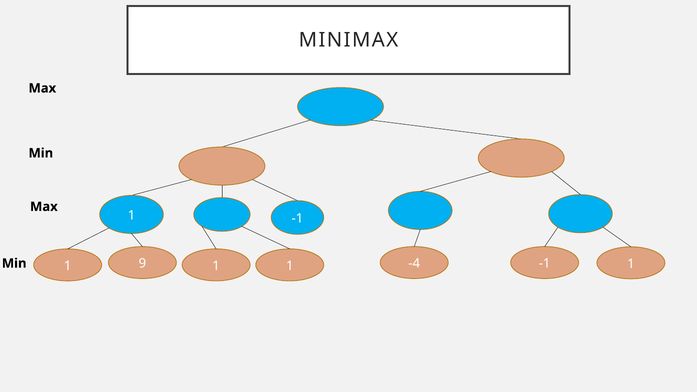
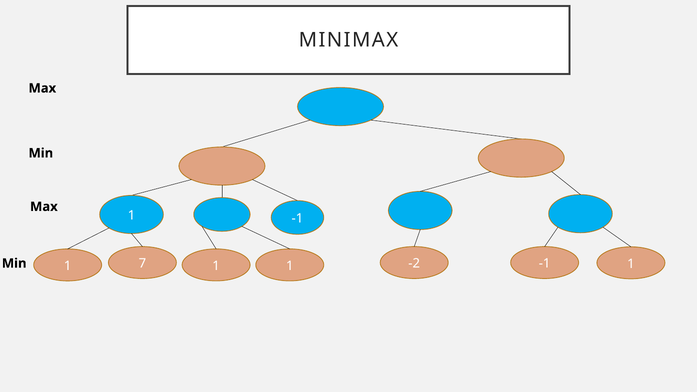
9: 9 -> 7
-4: -4 -> -2
